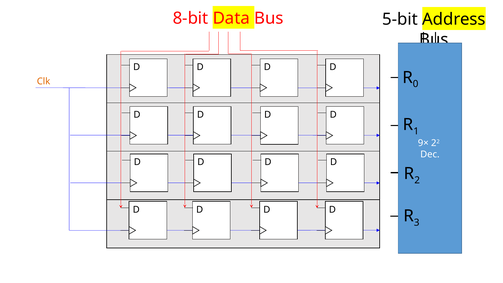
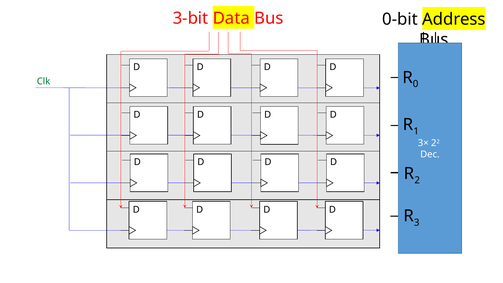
8-bit: 8-bit -> 3-bit
5-bit: 5-bit -> 0-bit
Clk colour: orange -> green
9×: 9× -> 3×
